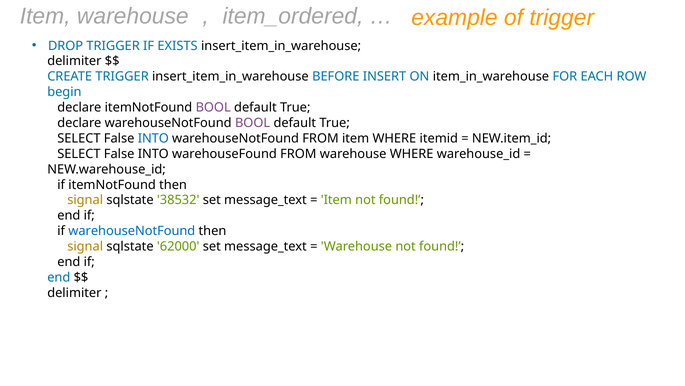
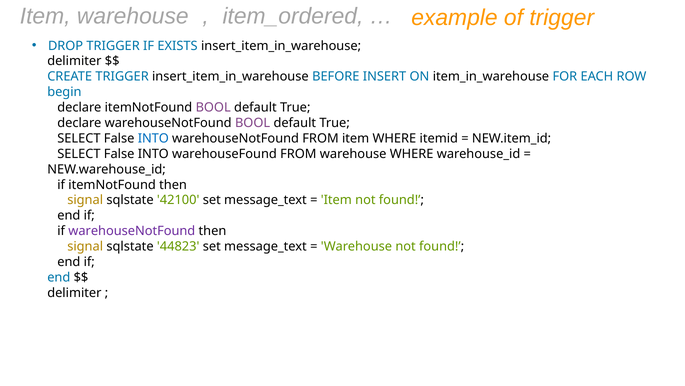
38532: 38532 -> 42100
warehouseNotFound at (132, 231) colour: blue -> purple
62000: 62000 -> 44823
